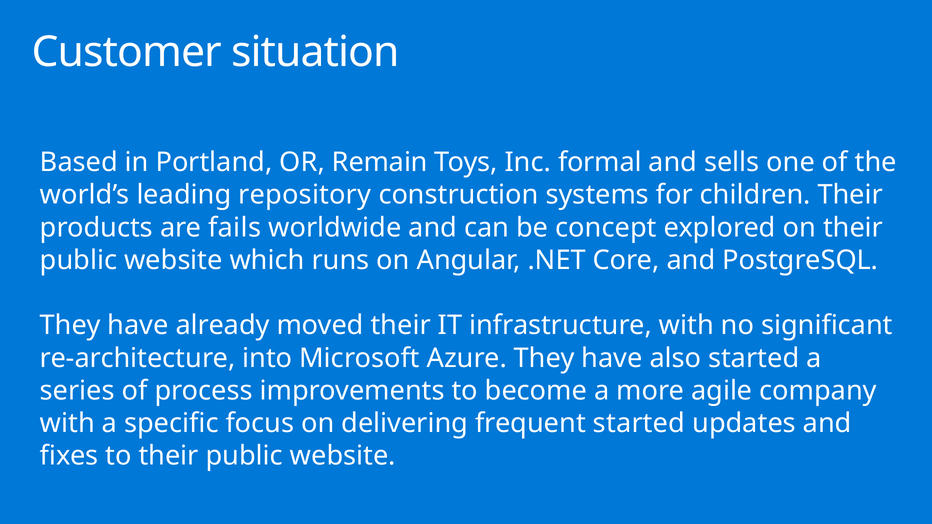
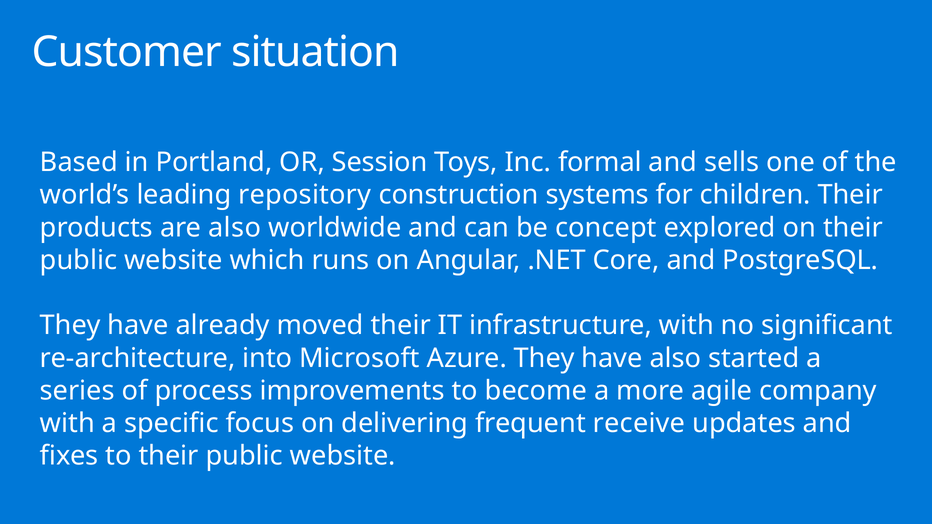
Remain: Remain -> Session
are fails: fails -> also
frequent started: started -> receive
